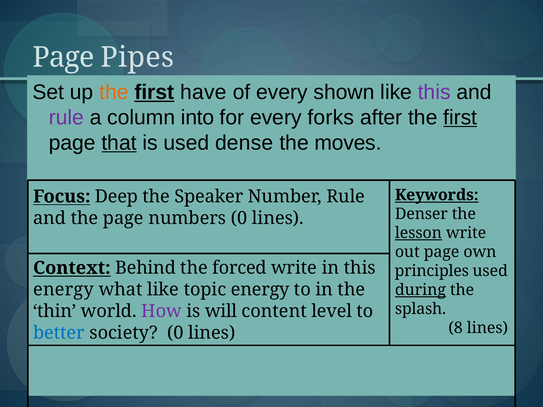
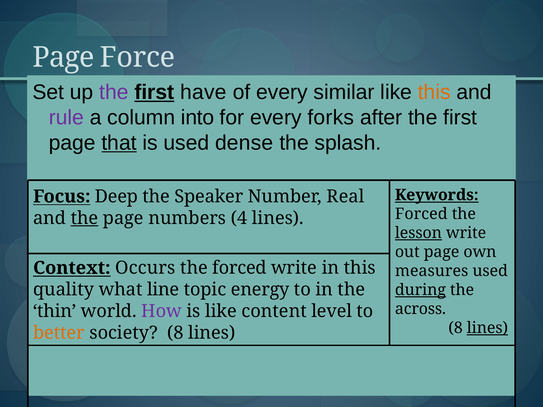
Pipes: Pipes -> Force
the at (114, 92) colour: orange -> purple
shown: shown -> similar
this at (434, 92) colour: purple -> orange
first at (460, 118) underline: present -> none
moves: moves -> splash
Number Rule: Rule -> Real
Denser at (421, 214): Denser -> Forced
the at (85, 218) underline: none -> present
numbers 0: 0 -> 4
Behind: Behind -> Occurs
principles: principles -> measures
energy at (63, 290): energy -> quality
what like: like -> line
splash: splash -> across
is will: will -> like
lines at (487, 328) underline: none -> present
better colour: blue -> orange
society 0: 0 -> 8
